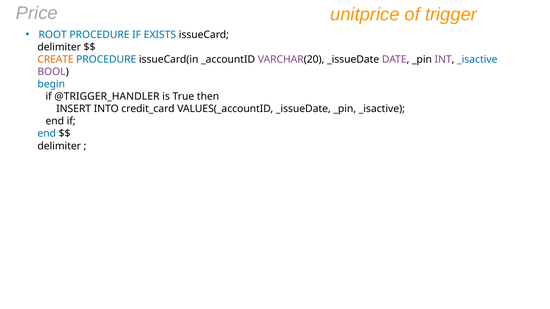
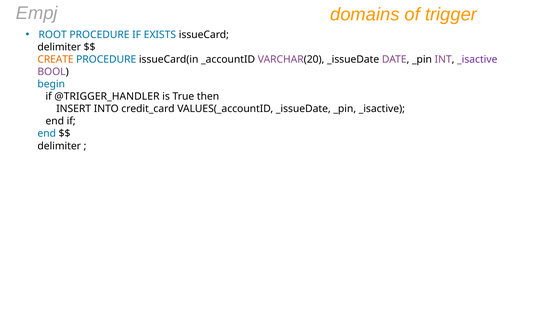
Price: Price -> Empj
unitprice: unitprice -> domains
_isactive at (477, 59) colour: blue -> purple
